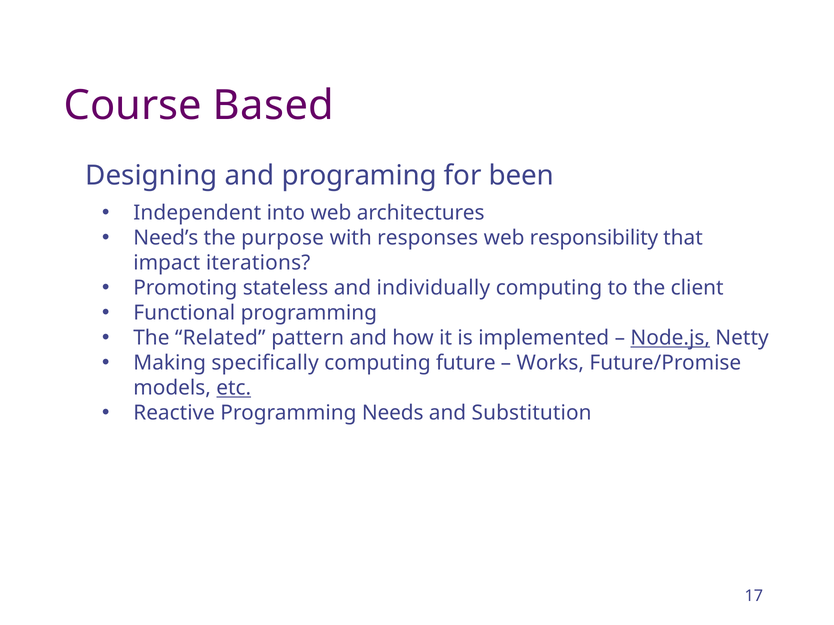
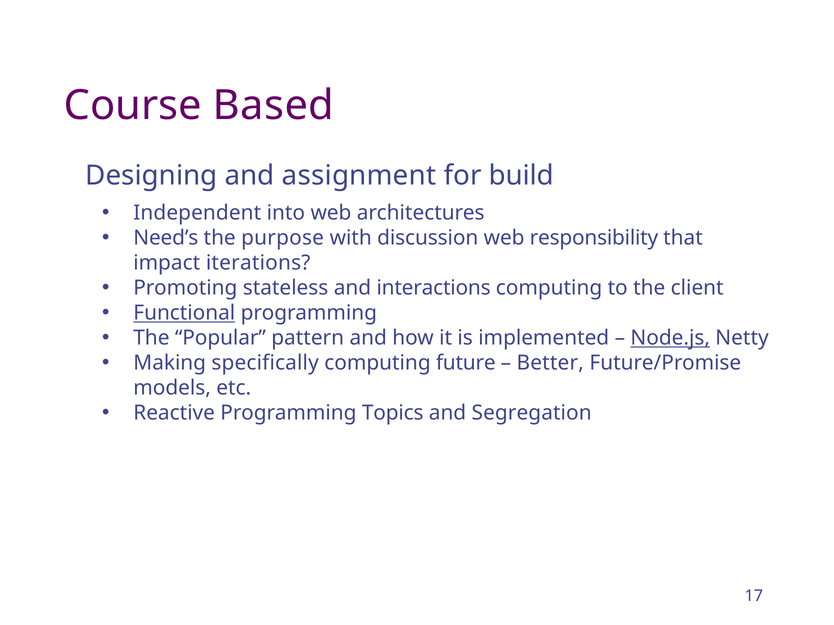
programing: programing -> assignment
been: been -> build
responses: responses -> discussion
individually: individually -> interactions
Functional underline: none -> present
Related: Related -> Popular
Works: Works -> Better
etc underline: present -> none
Needs: Needs -> Topics
Substitution: Substitution -> Segregation
